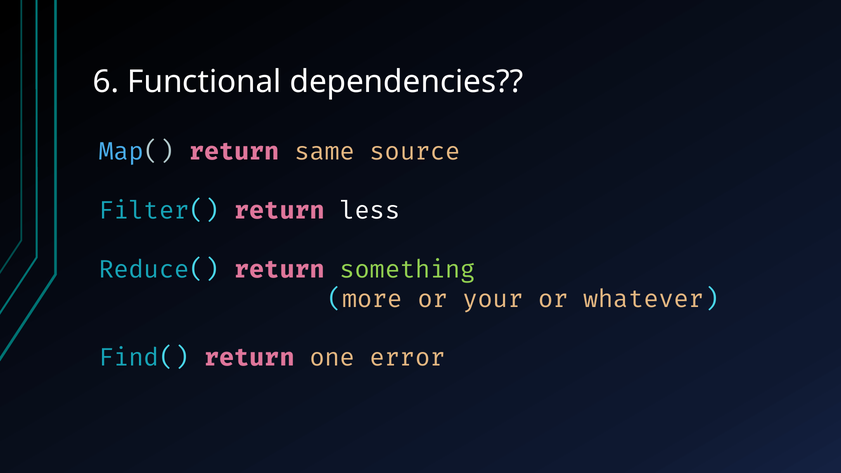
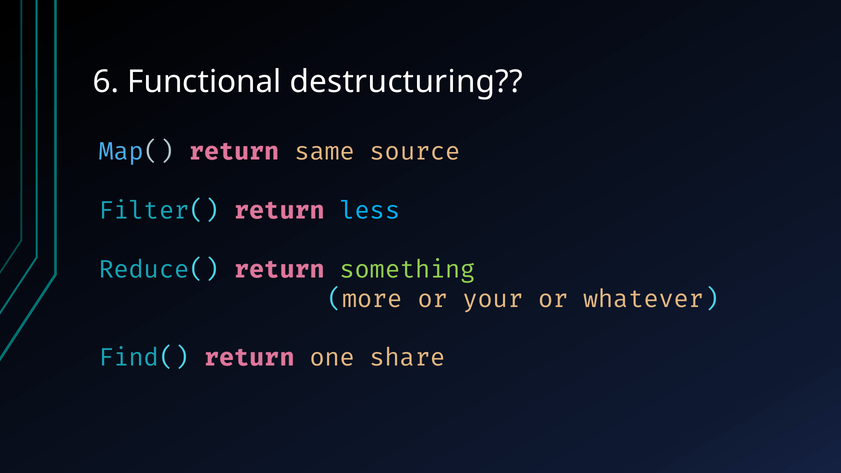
dependencies: dependencies -> destructuring
less colour: white -> light blue
error: error -> share
